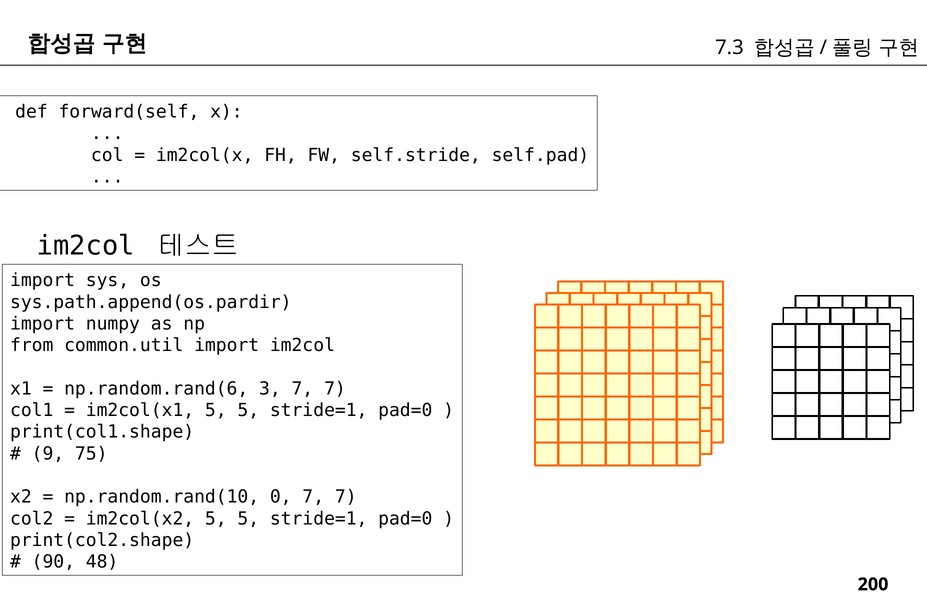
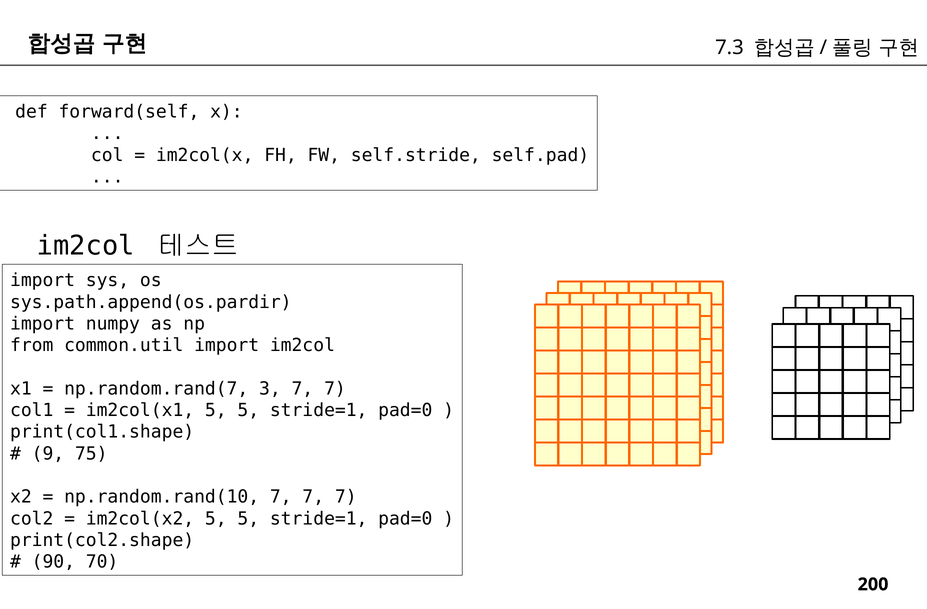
np.random.rand(6: np.random.rand(6 -> np.random.rand(7
np.random.rand(10 0: 0 -> 7
48: 48 -> 70
